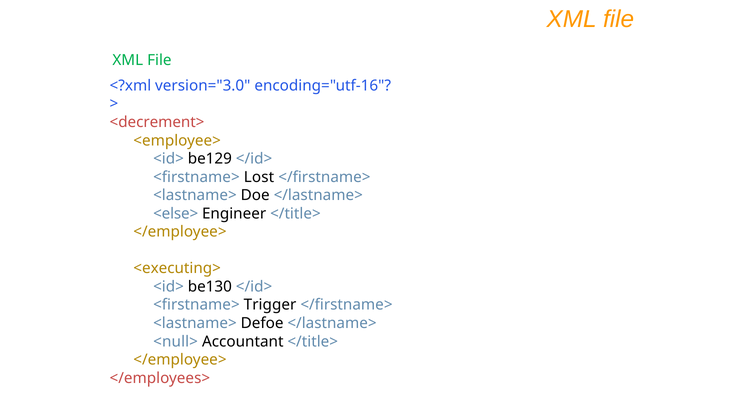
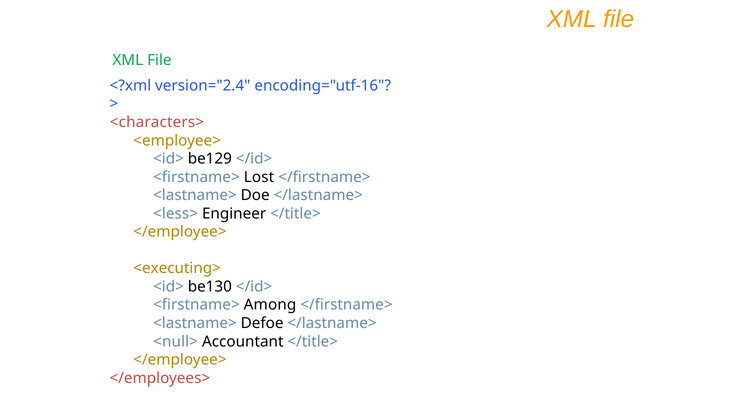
version="3.0: version="3.0 -> version="2.4
<decrement>: <decrement> -> <characters>
<else>: <else> -> <less>
Trigger: Trigger -> Among
